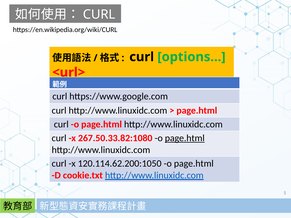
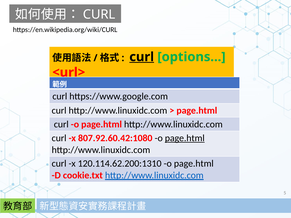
curl at (142, 57) underline: none -> present
267.50.33.82:1080: 267.50.33.82:1080 -> 807.92.60.42:1080
120.114.62.200:1050: 120.114.62.200:1050 -> 120.114.62.200:1310
